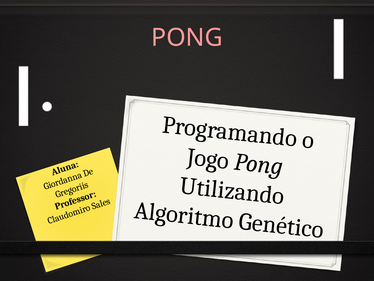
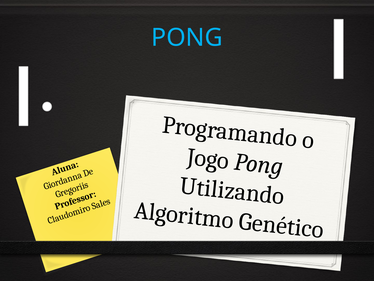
PONG colour: pink -> light blue
